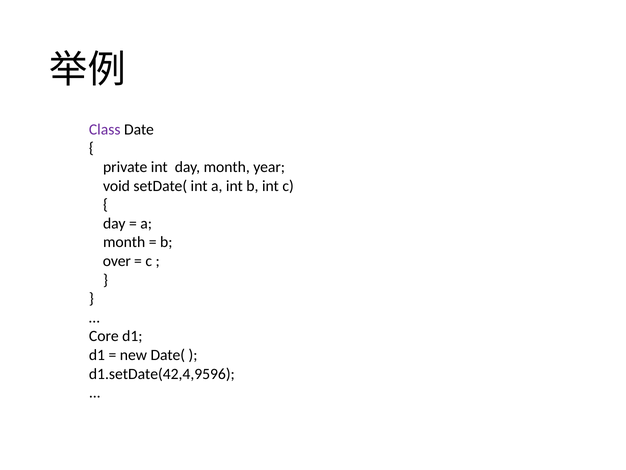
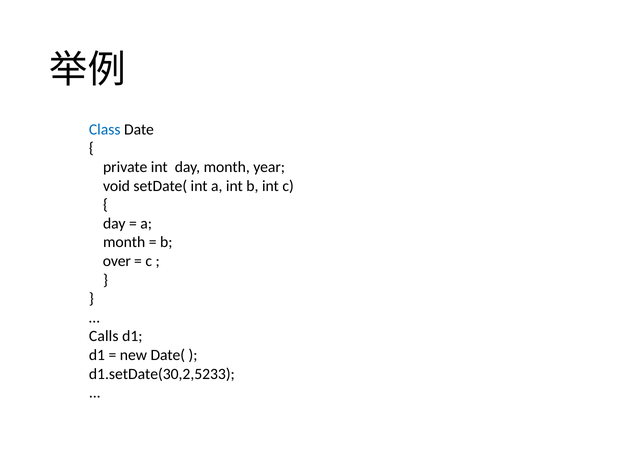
Class colour: purple -> blue
Core: Core -> Calls
d1.setDate(42,4,9596: d1.setDate(42,4,9596 -> d1.setDate(30,2,5233
